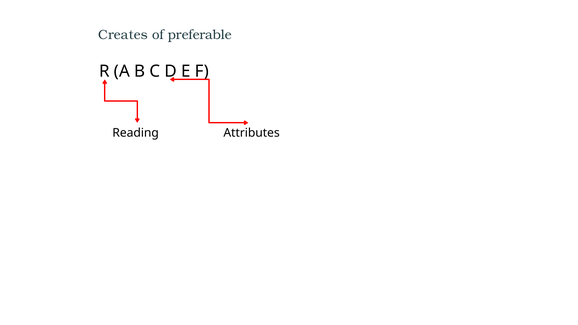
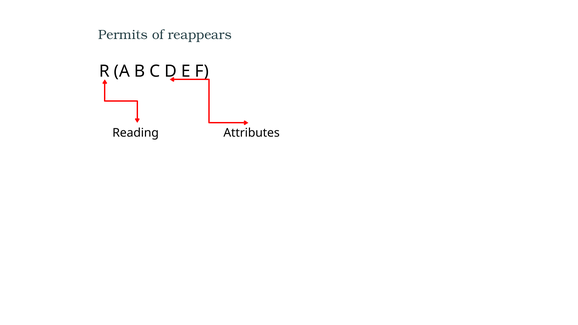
Creates: Creates -> Permits
preferable: preferable -> reappears
